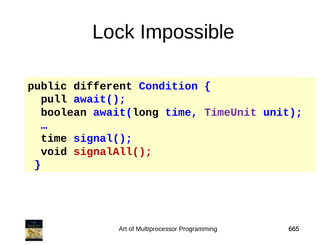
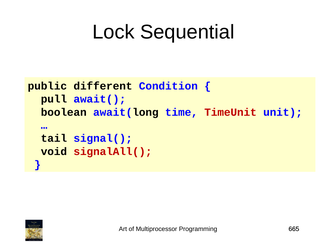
Impossible: Impossible -> Sequential
TimeUnit colour: purple -> red
time at (54, 138): time -> tail
